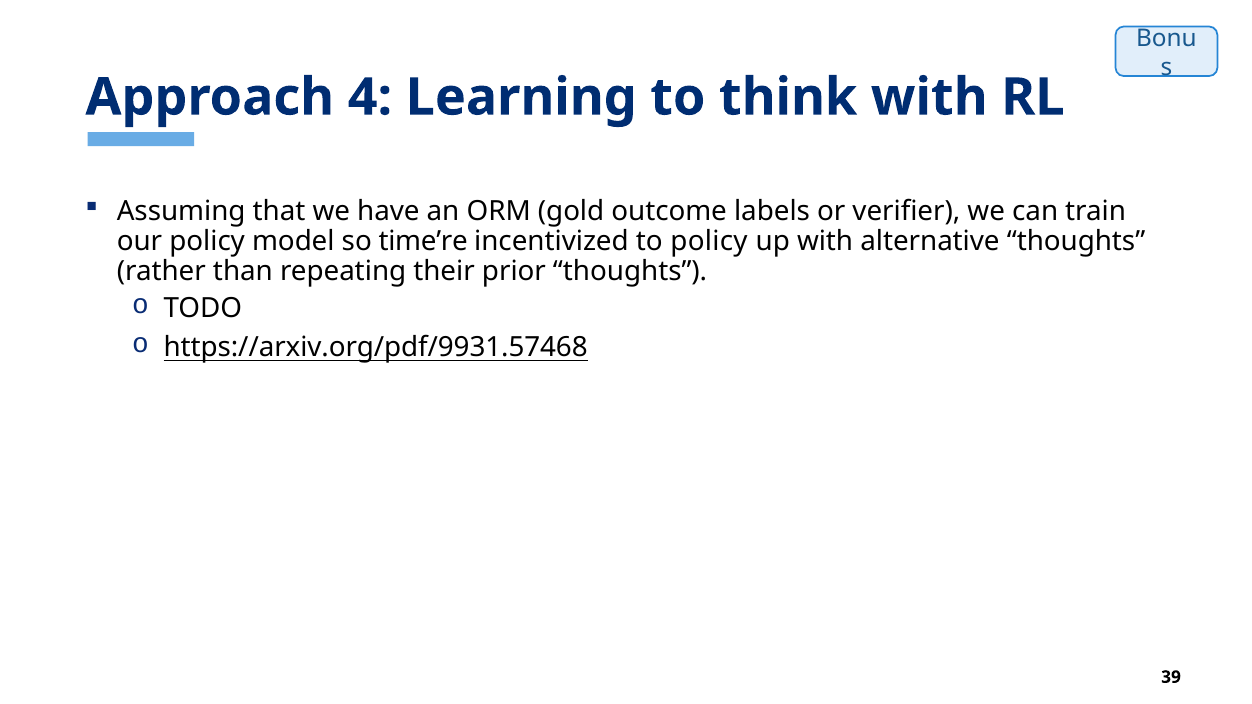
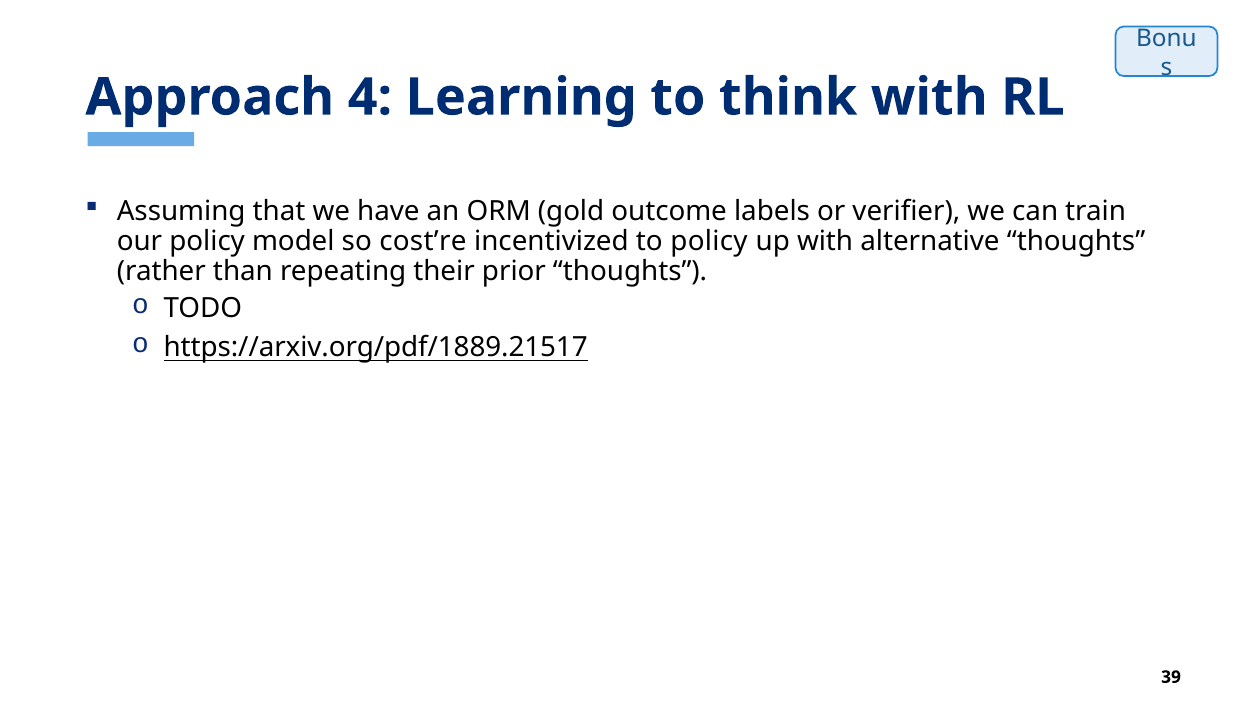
time’re: time’re -> cost’re
https://arxiv.org/pdf/9931.57468: https://arxiv.org/pdf/9931.57468 -> https://arxiv.org/pdf/1889.21517
